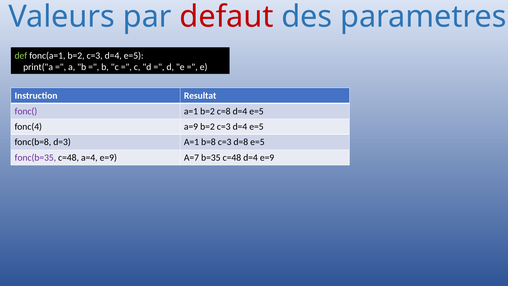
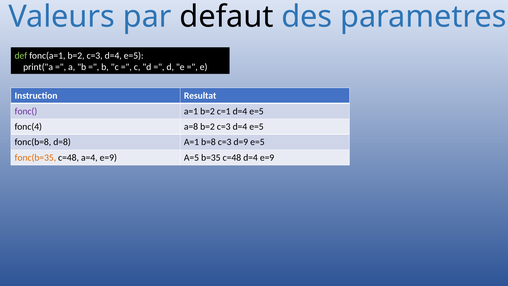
defaut colour: red -> black
c=8: c=8 -> c=1
a=9: a=9 -> a=8
d=3: d=3 -> d=8
d=8: d=8 -> d=9
fonc(b=35 colour: purple -> orange
A=7: A=7 -> A=5
